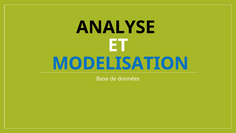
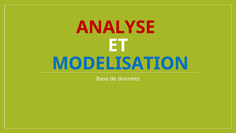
ANALYSE colour: black -> red
